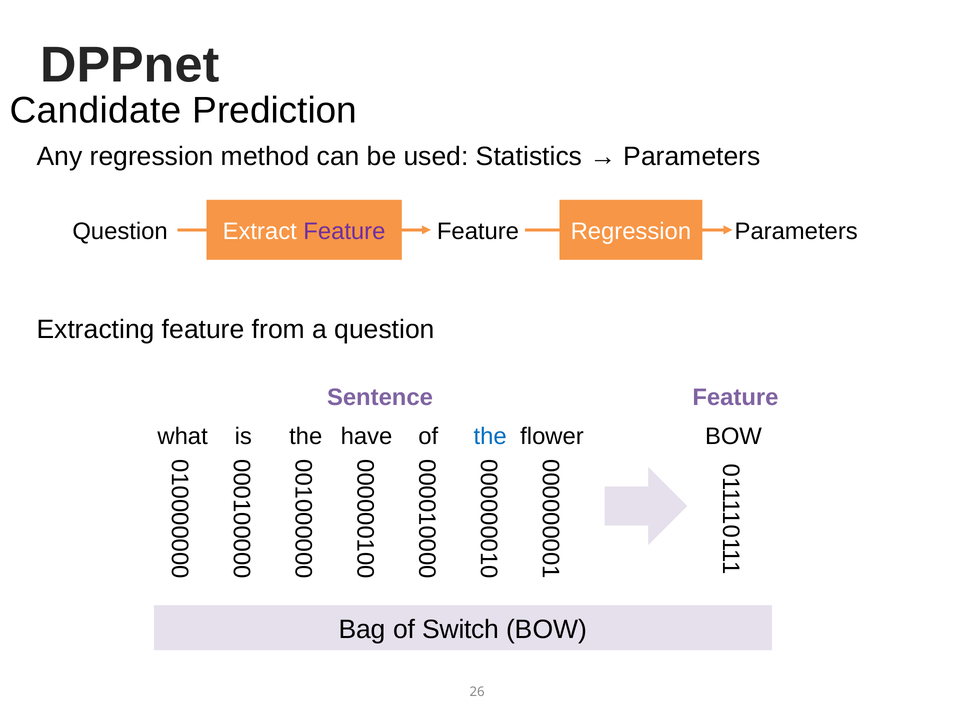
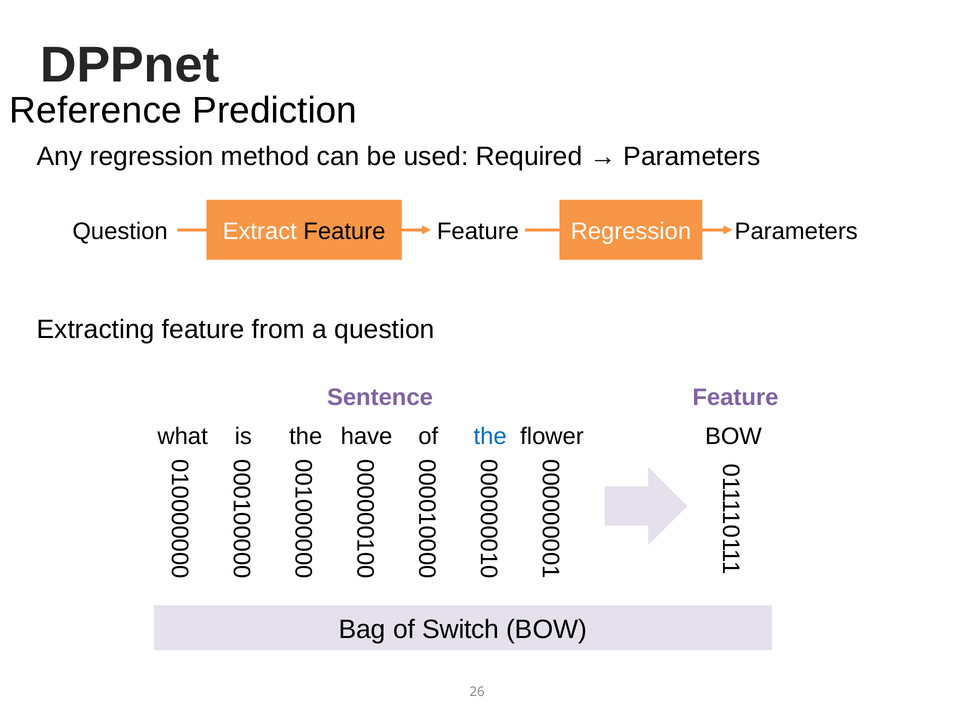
Candidate: Candidate -> Reference
Statistics: Statistics -> Required
Feature at (344, 232) colour: purple -> black
